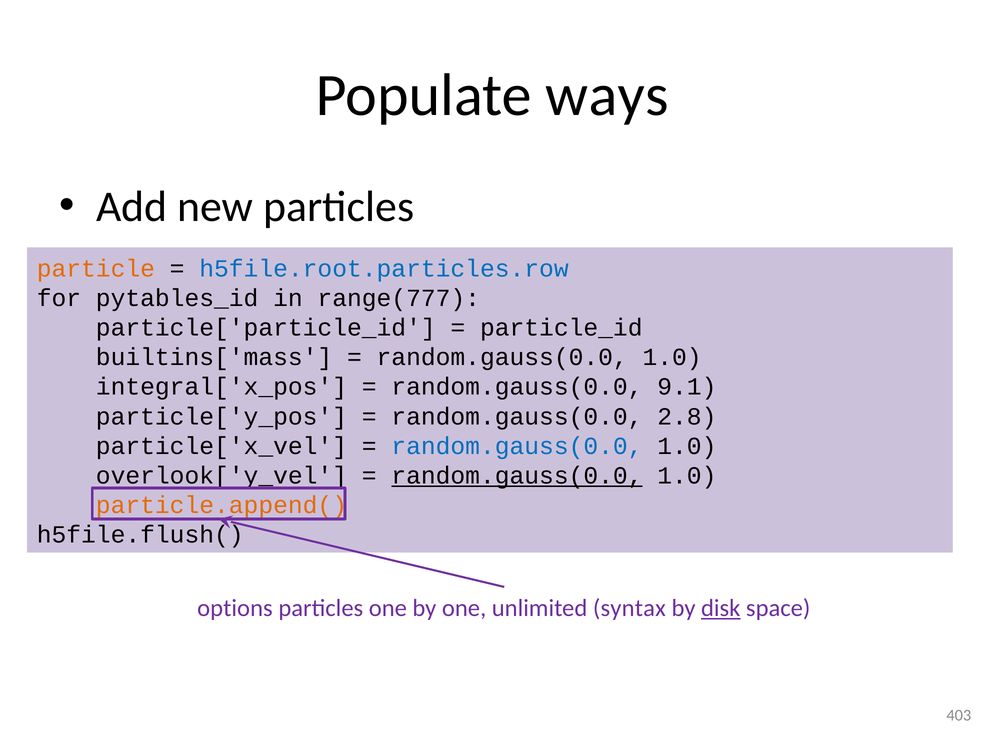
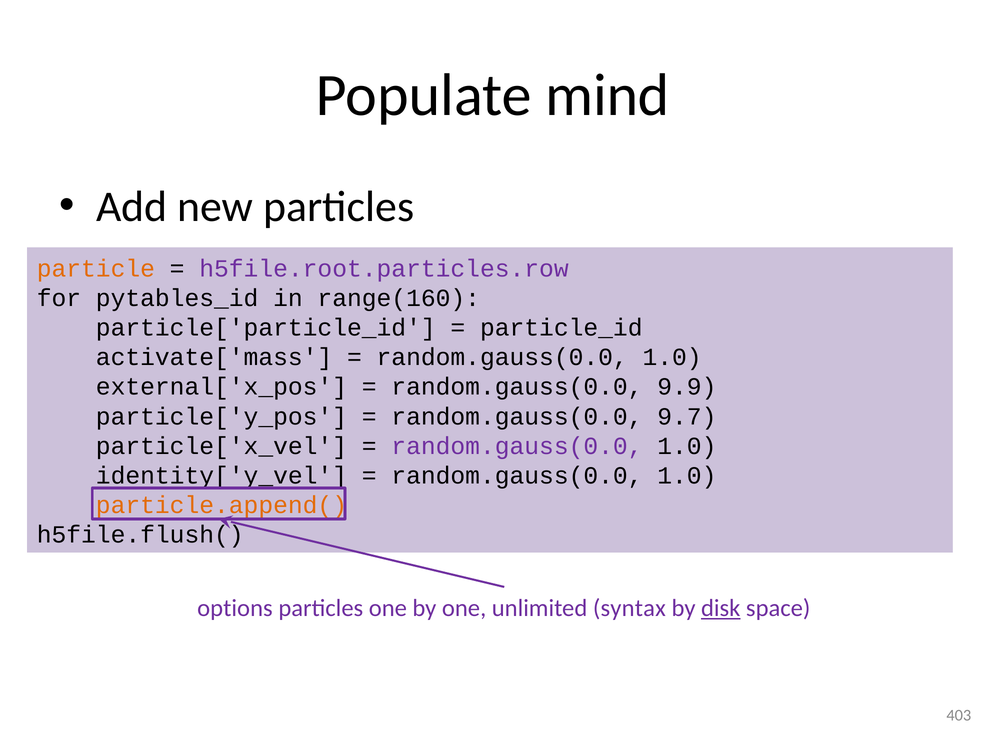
ways: ways -> mind
h5file.root.particles.row colour: blue -> purple
range(777: range(777 -> range(160
builtins['mass: builtins['mass -> activate['mass
integral['x_pos: integral['x_pos -> external['x_pos
9.1: 9.1 -> 9.9
2.8: 2.8 -> 9.7
random.gauss(0.0 at (517, 446) colour: blue -> purple
overlook['y_vel: overlook['y_vel -> identity['y_vel
random.gauss(0.0 at (517, 475) underline: present -> none
